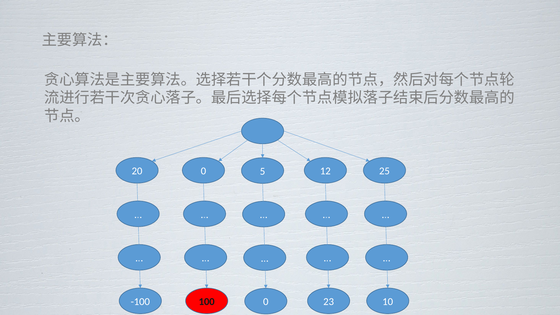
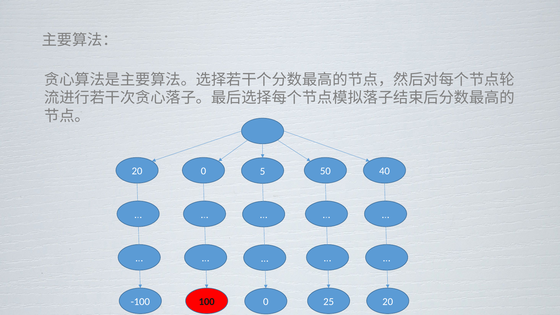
12: 12 -> 50
25: 25 -> 40
23: 23 -> 25
0 10: 10 -> 20
